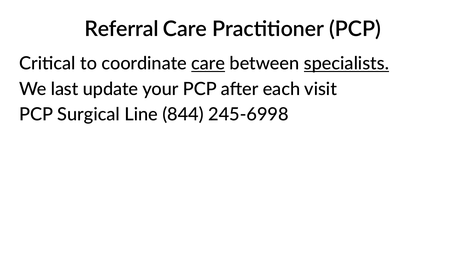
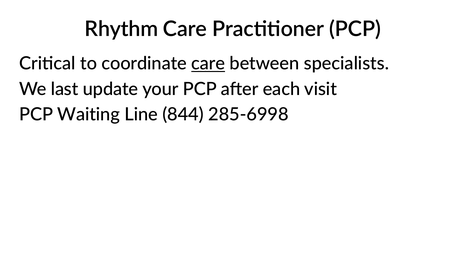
Referral: Referral -> Rhythm
specialists underline: present -> none
Surgical: Surgical -> Waiting
245-6998: 245-6998 -> 285-6998
